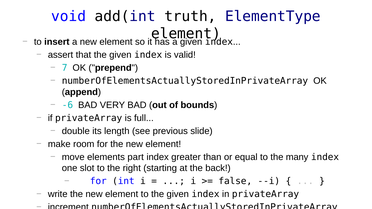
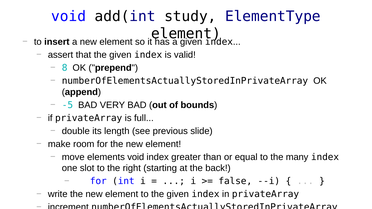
truth: truth -> study
7: 7 -> 8
-6: -6 -> -5
elements part: part -> void
